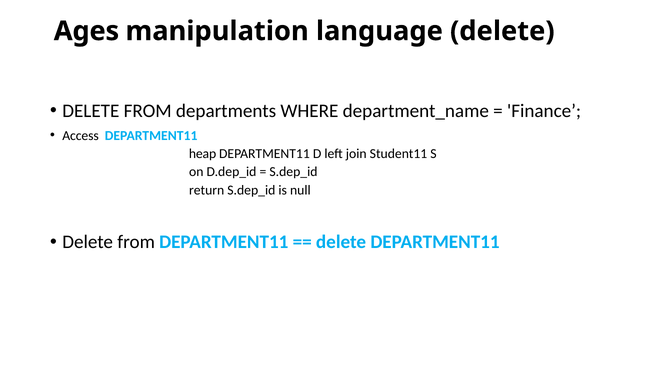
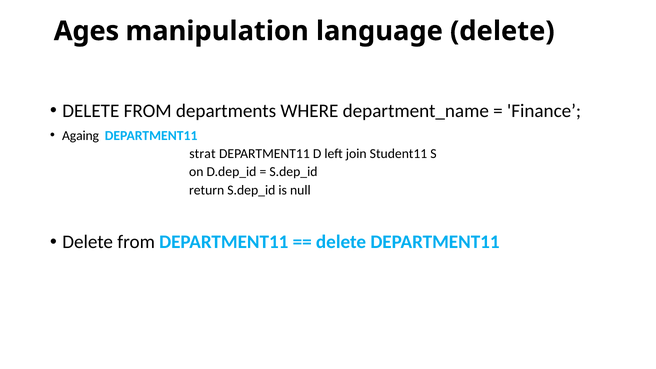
Access: Access -> Againg
heap: heap -> strat
